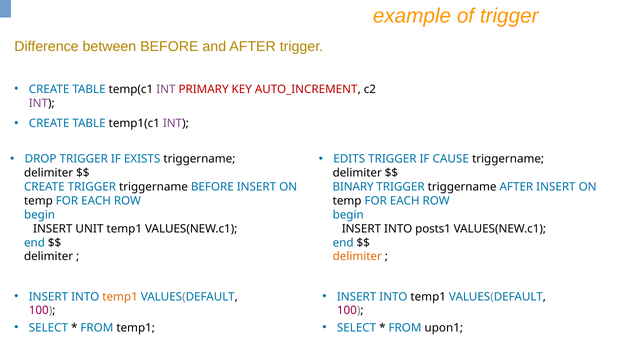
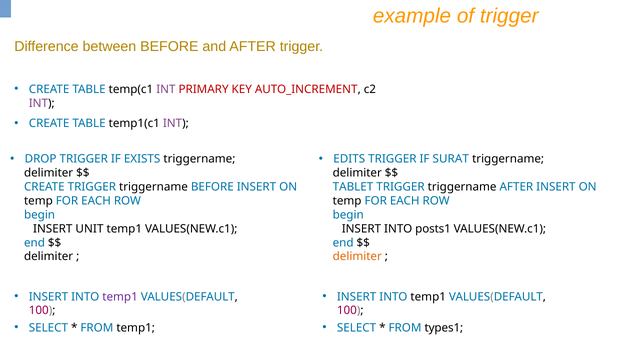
CAUSE: CAUSE -> SURAT
BINARY: BINARY -> TABLET
temp1 at (120, 297) colour: orange -> purple
upon1: upon1 -> types1
